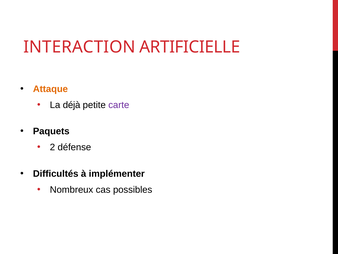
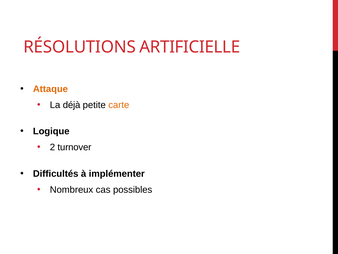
INTERACTION: INTERACTION -> RÉSOLUTIONS
carte colour: purple -> orange
Paquets: Paquets -> Logique
défense: défense -> turnover
